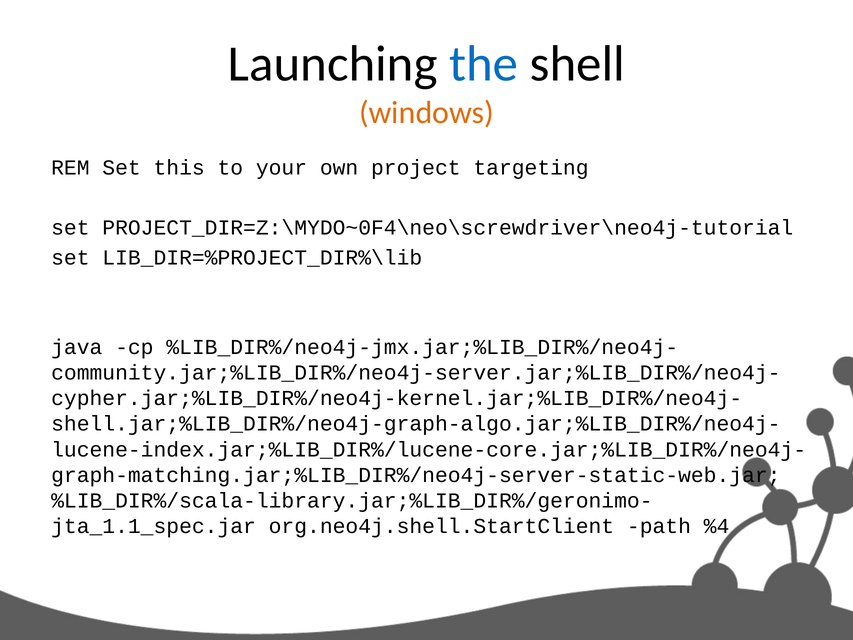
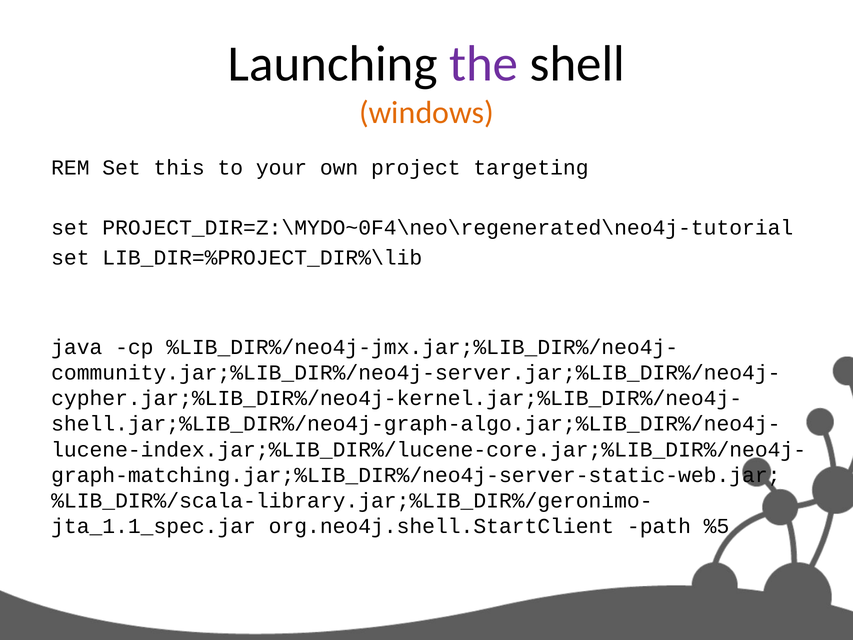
the colour: blue -> purple
PROJECT_DIR=Z:\MYDO~0F4\neo\screwdriver\neo4j-tutorial: PROJECT_DIR=Z:\MYDO~0F4\neo\screwdriver\neo4j-tutorial -> PROJECT_DIR=Z:\MYDO~0F4\neo\regenerated\neo4j-tutorial
%4: %4 -> %5
